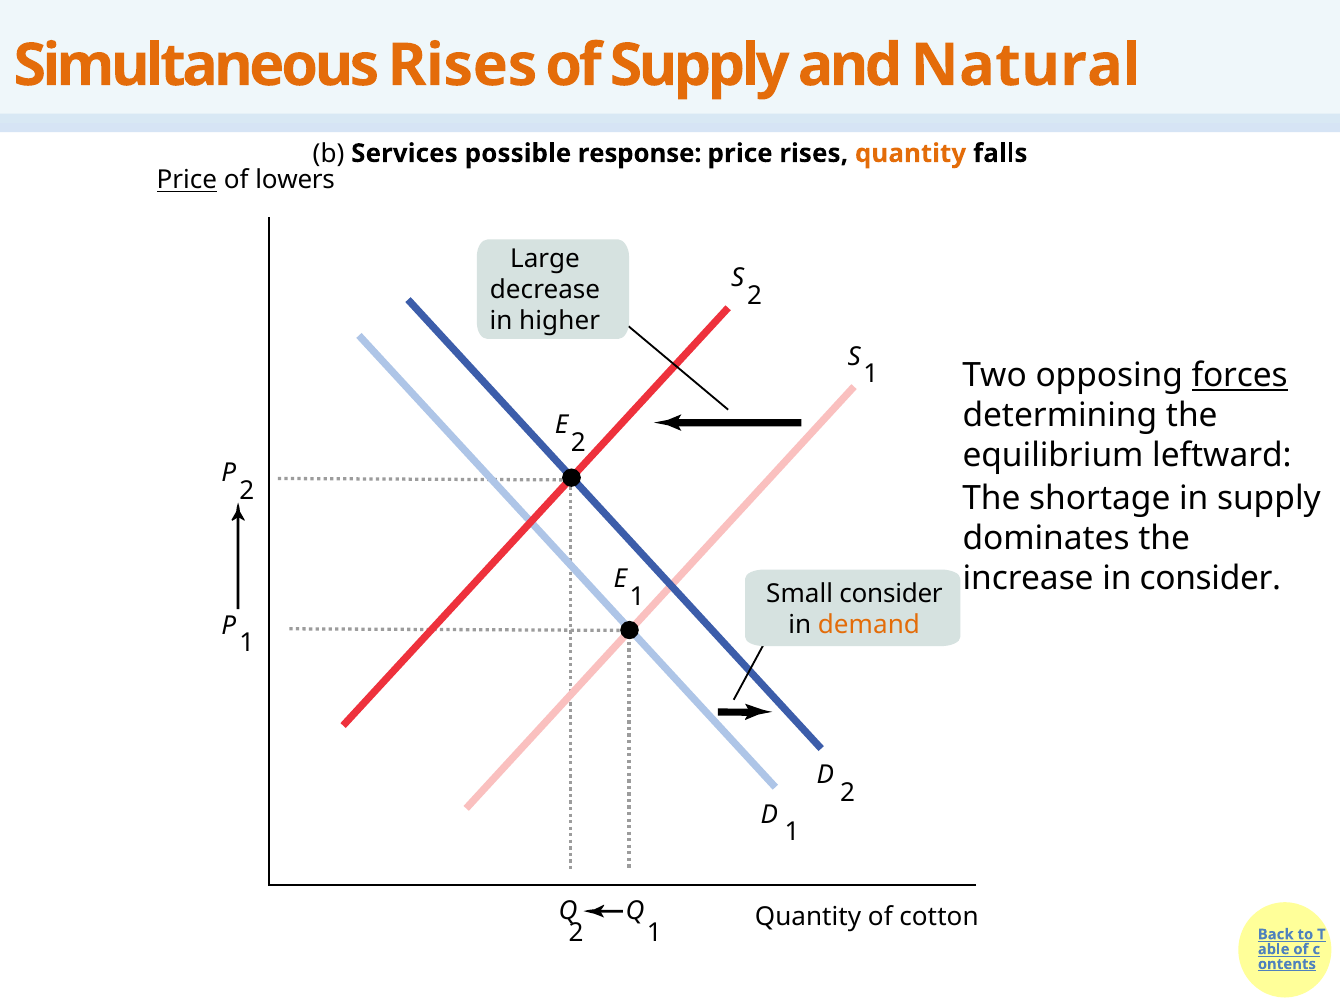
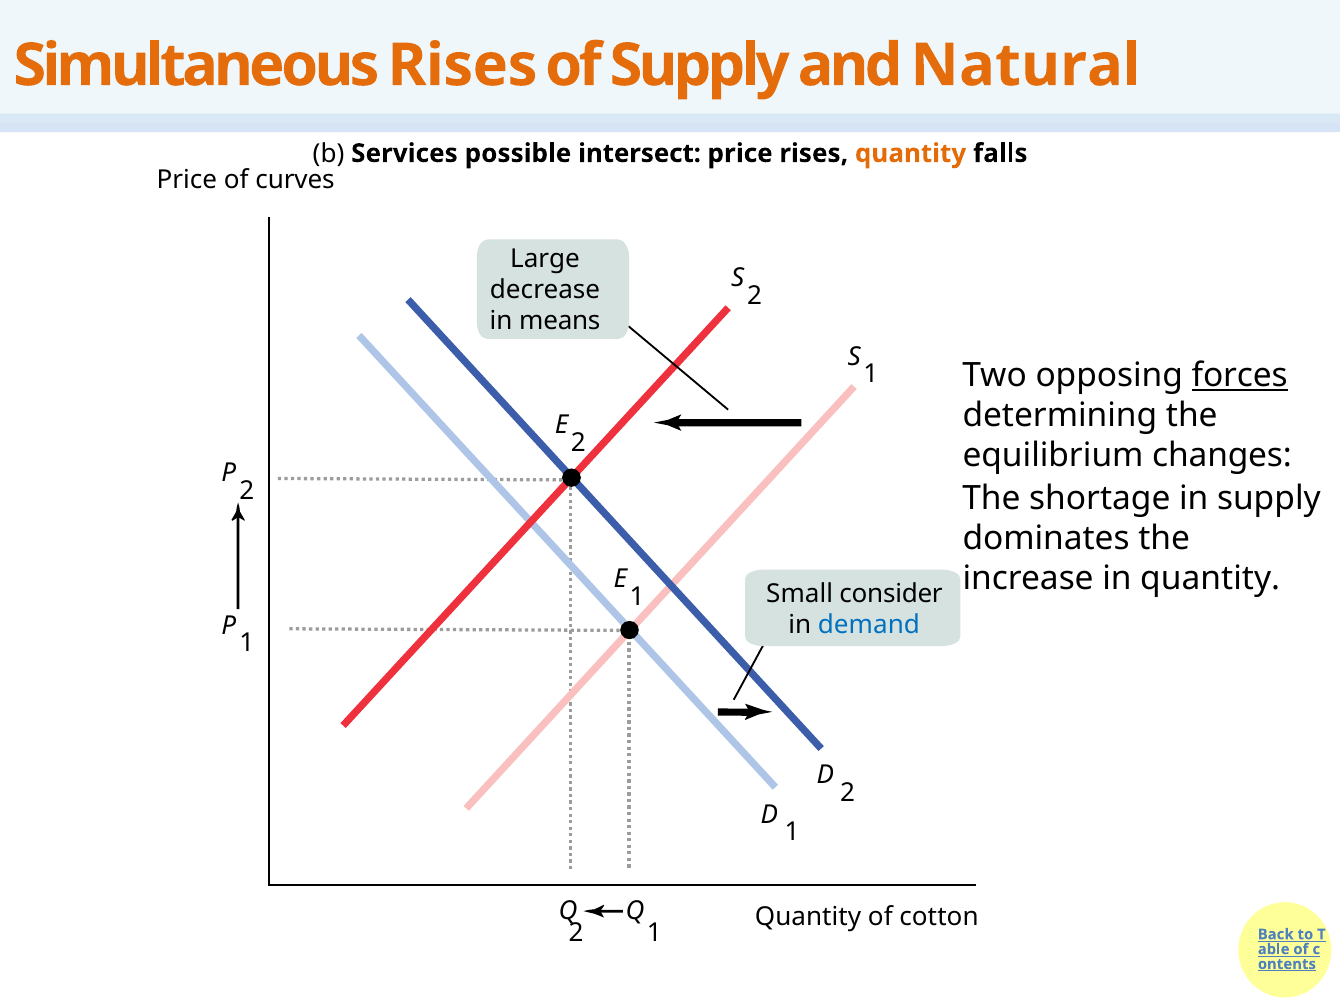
response: response -> intersect
Price at (187, 180) underline: present -> none
lowers: lowers -> curves
higher: higher -> means
leftward: leftward -> changes
in consider: consider -> quantity
demand colour: orange -> blue
